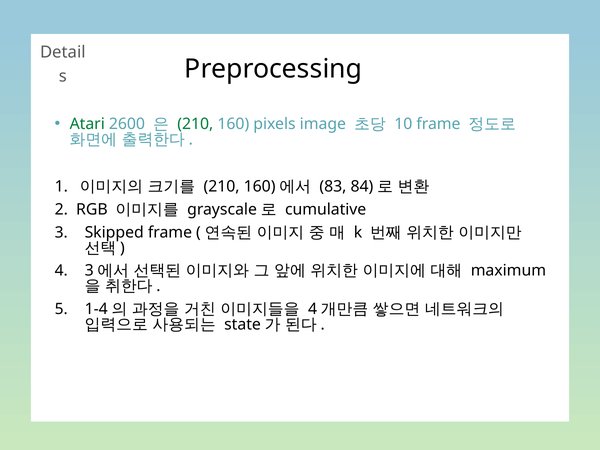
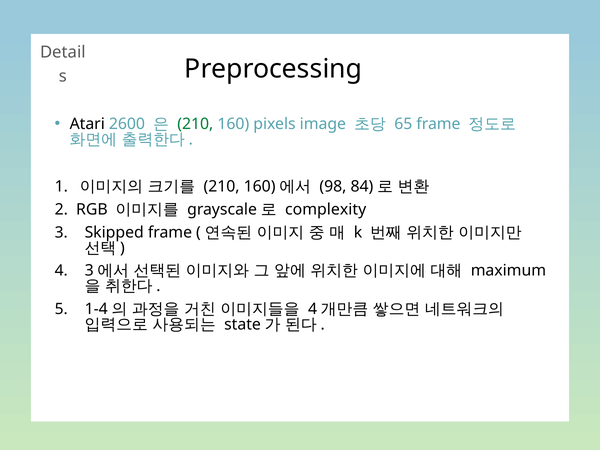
Atari colour: green -> black
10: 10 -> 65
83: 83 -> 98
cumulative: cumulative -> complexity
